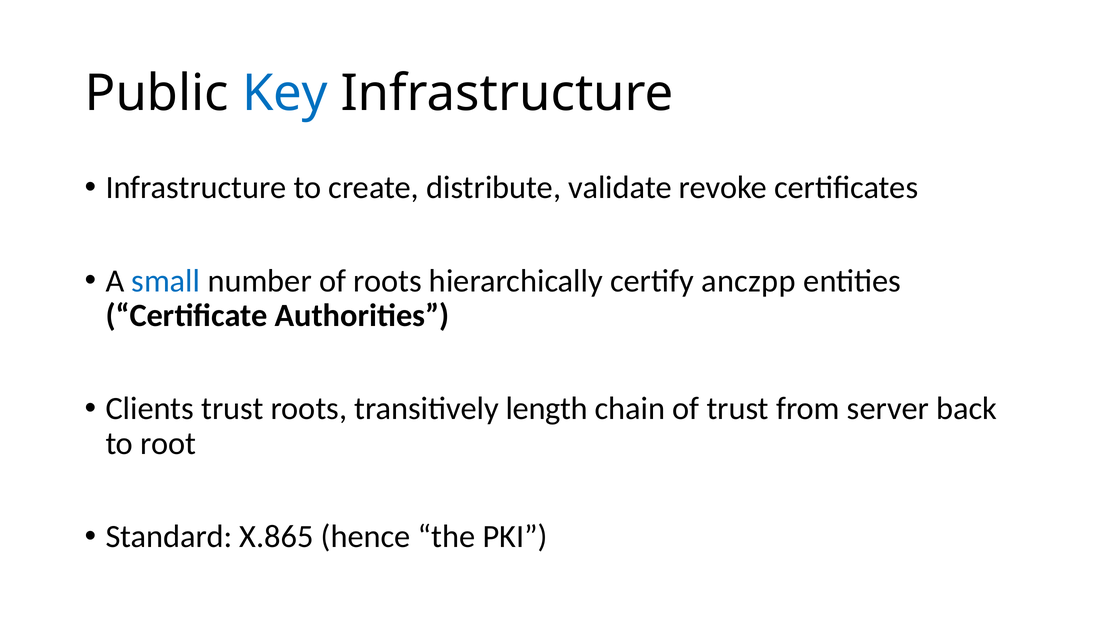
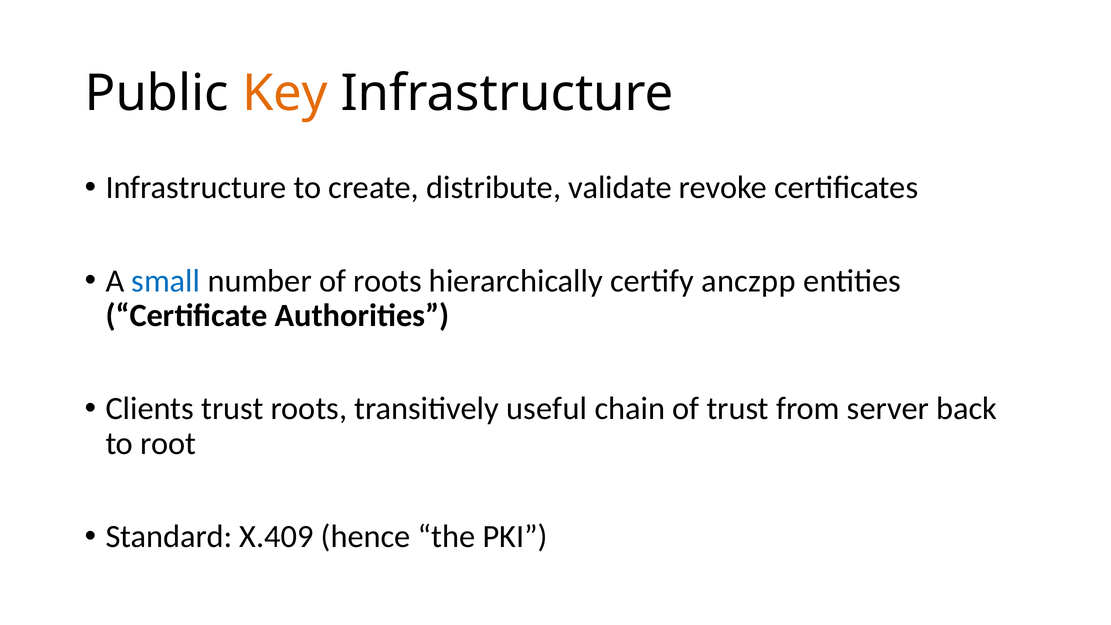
Key colour: blue -> orange
length: length -> useful
X.865: X.865 -> X.409
